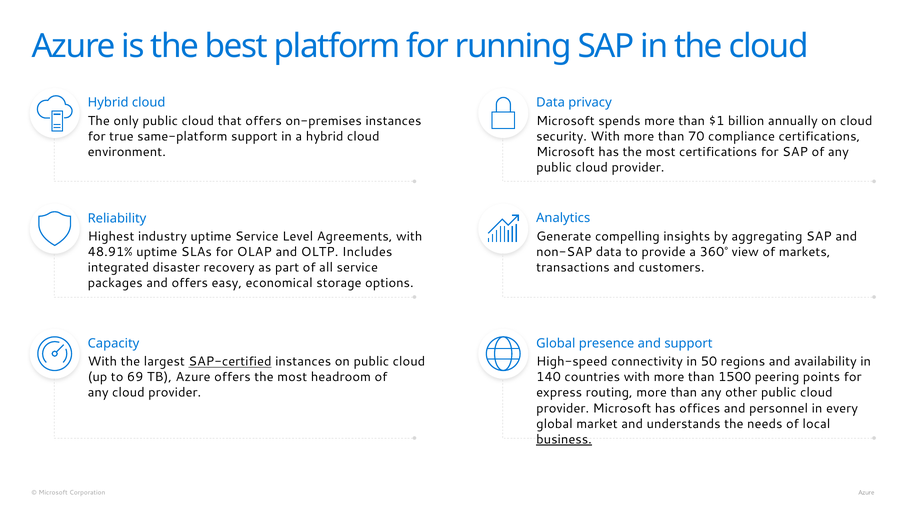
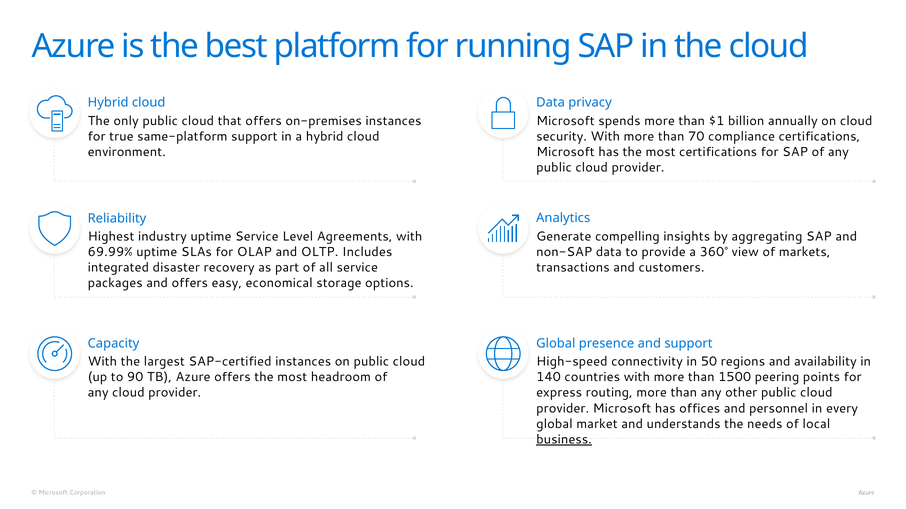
48.91%: 48.91% -> 69.99%
SAP-certified underline: present -> none
69: 69 -> 90
